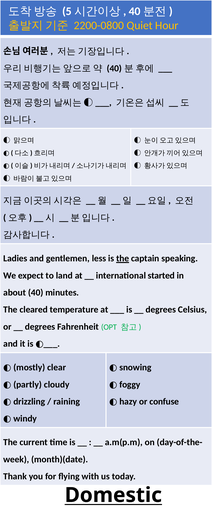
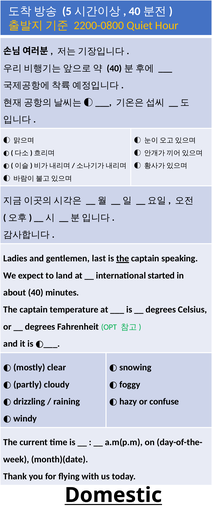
less: less -> last
cleared at (34, 309): cleared -> captain
